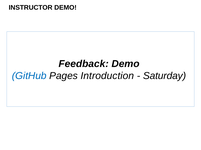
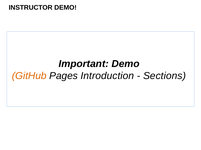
Feedback: Feedback -> Important
GitHub colour: blue -> orange
Saturday: Saturday -> Sections
